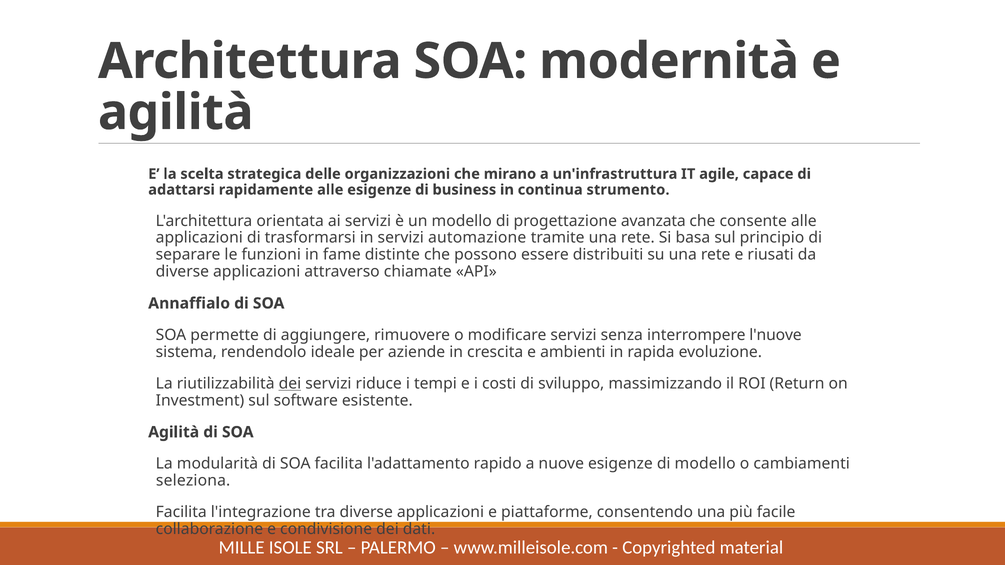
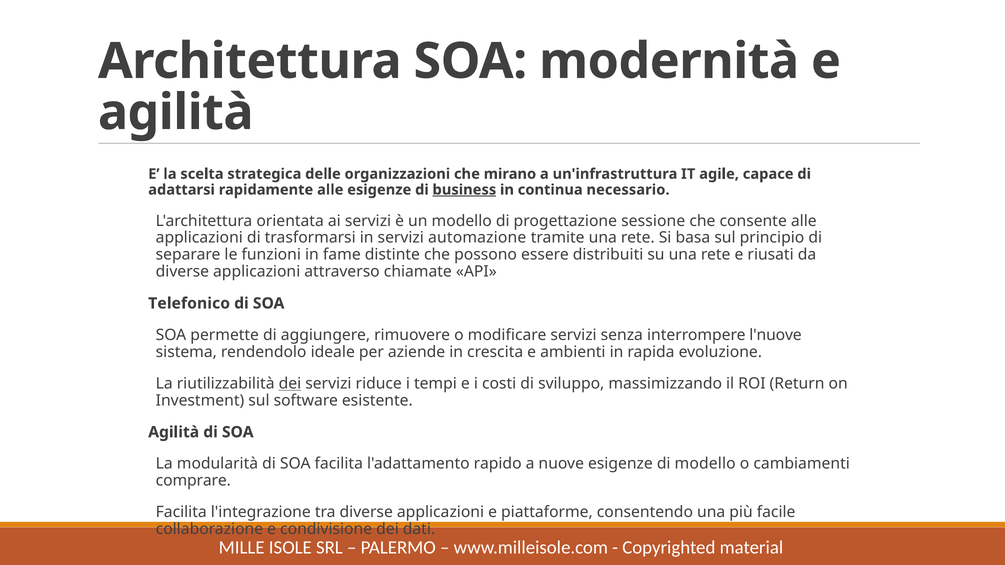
business underline: none -> present
strumento: strumento -> necessario
avanzata: avanzata -> sessione
Annaffialo: Annaffialo -> Telefonico
seleziona: seleziona -> comprare
